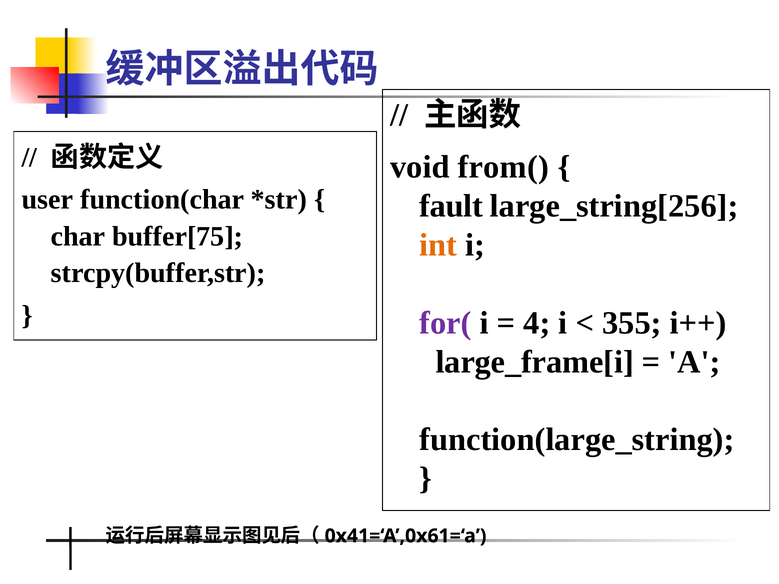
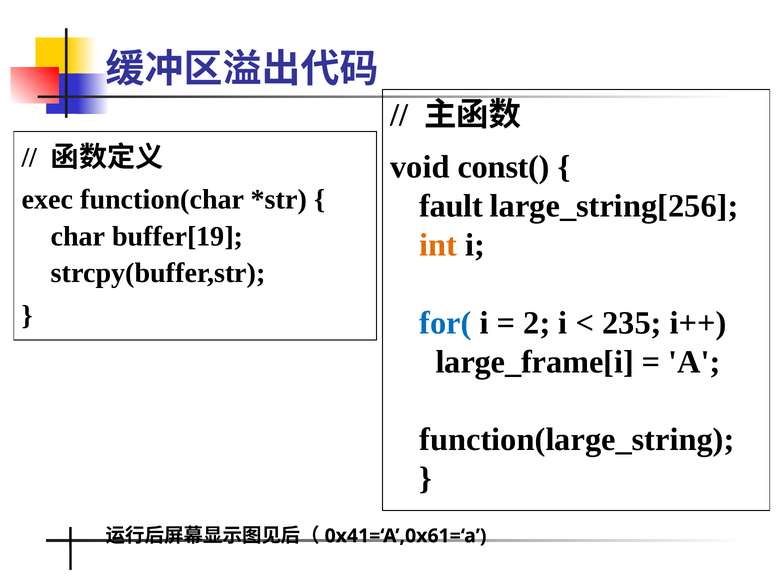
from(: from( -> const(
user: user -> exec
buffer[75: buffer[75 -> buffer[19
for( colour: purple -> blue
4: 4 -> 2
355: 355 -> 235
